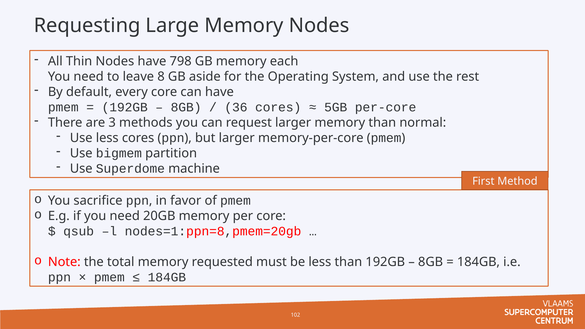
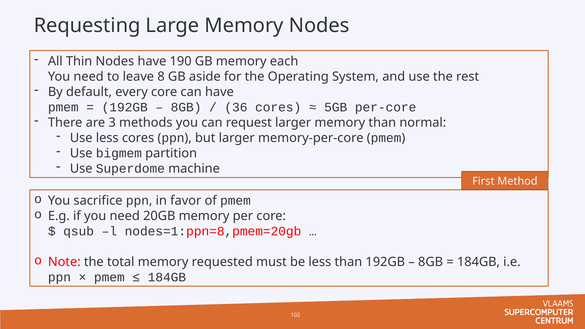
798: 798 -> 190
